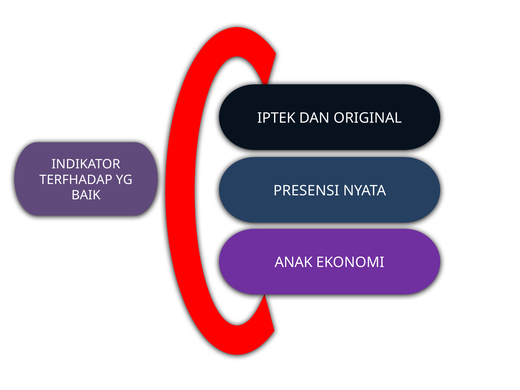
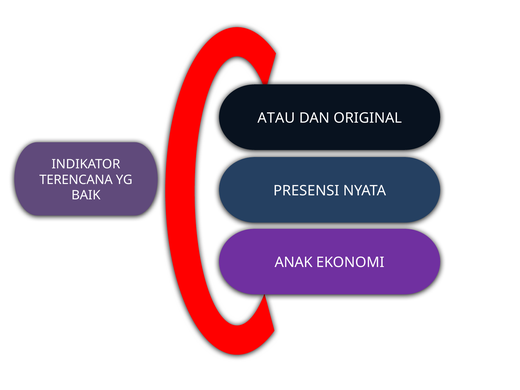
IPTEK: IPTEK -> ATAU
TERFHADAP: TERFHADAP -> TERENCANA
